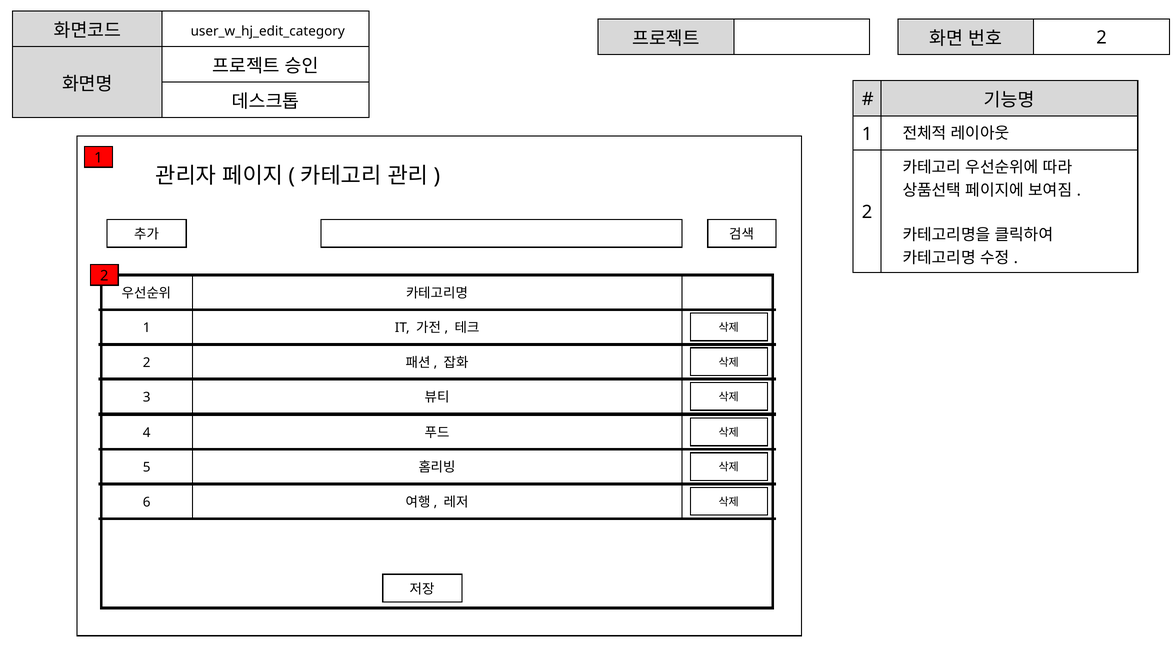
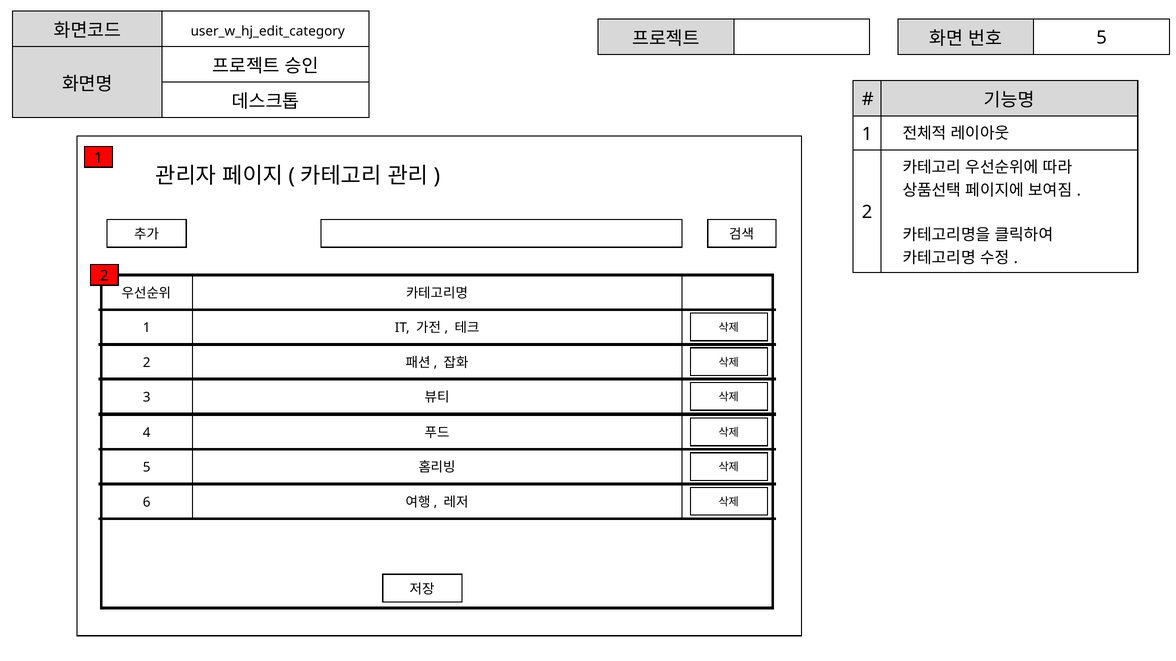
2 at (1102, 38): 2 -> 5
